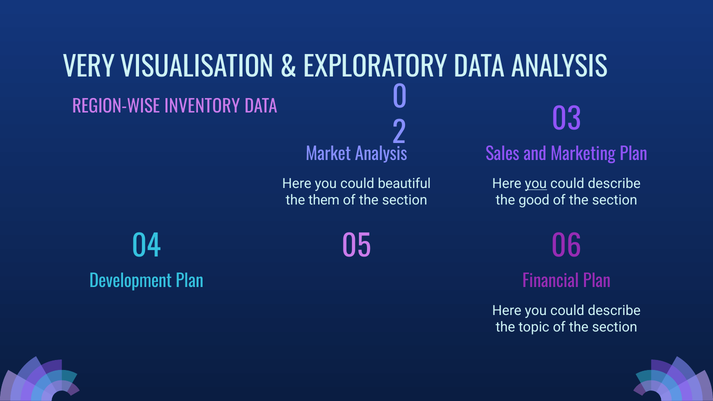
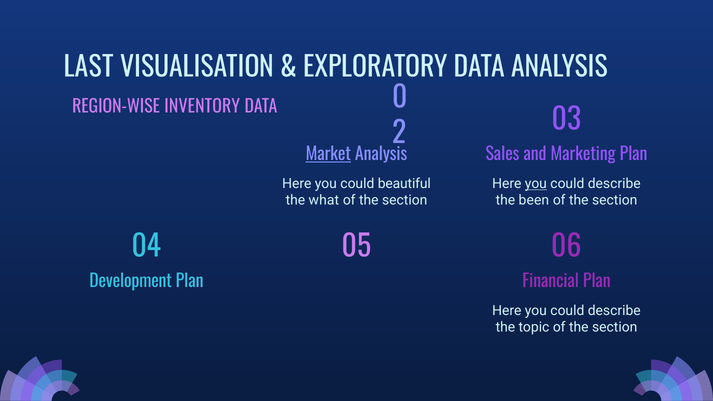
VERY: VERY -> LAST
Market underline: none -> present
them: them -> what
good: good -> been
